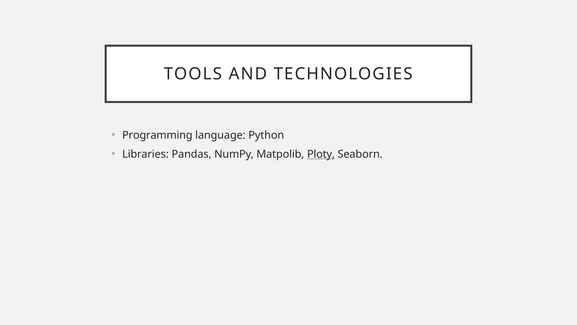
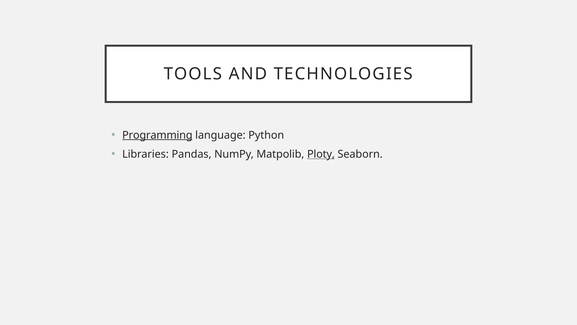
Programming underline: none -> present
